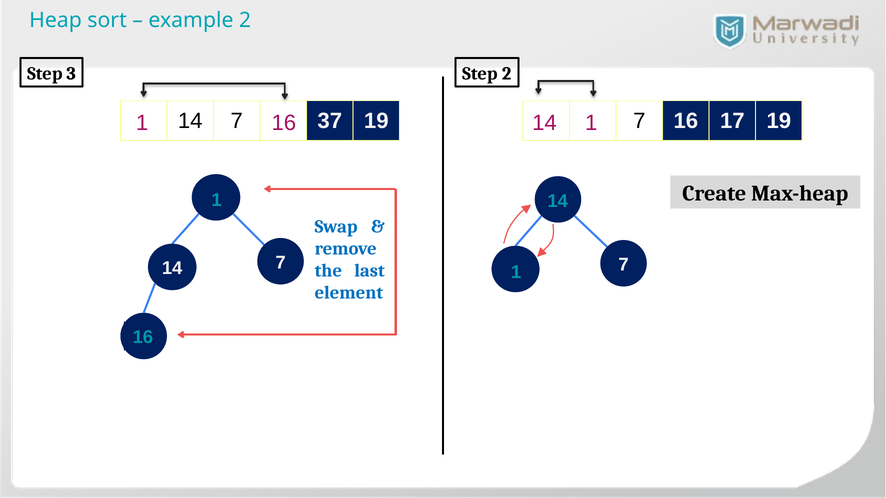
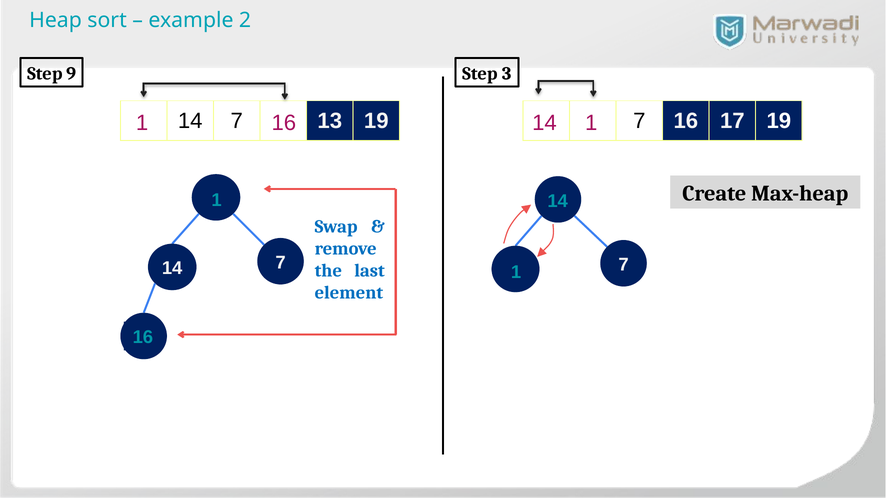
3: 3 -> 9
Step 2: 2 -> 3
37: 37 -> 13
